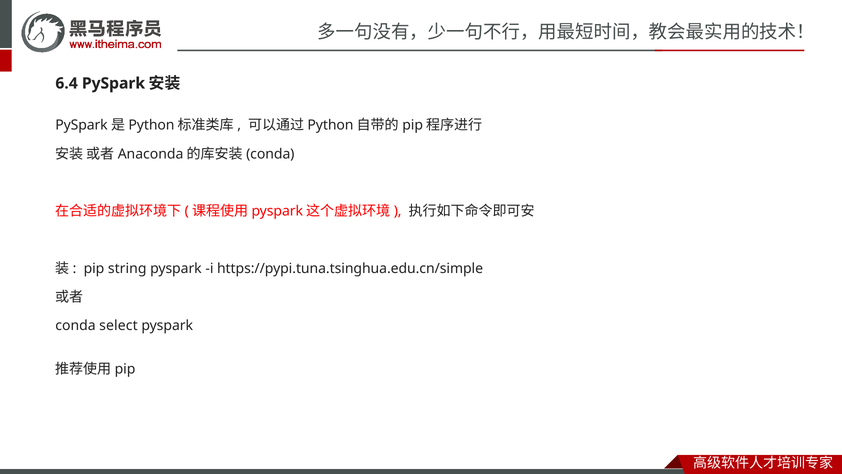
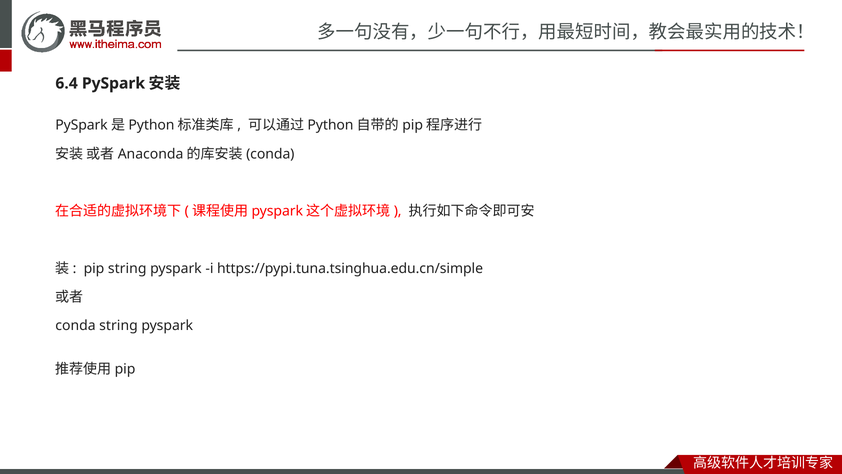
conda select: select -> string
